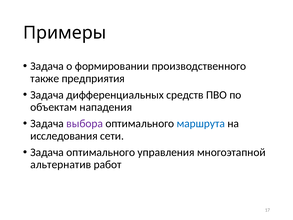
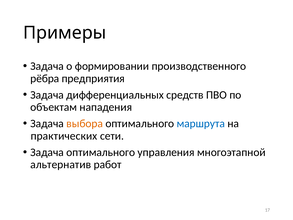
также: также -> рёбра
выбора colour: purple -> orange
исследования: исследования -> практических
